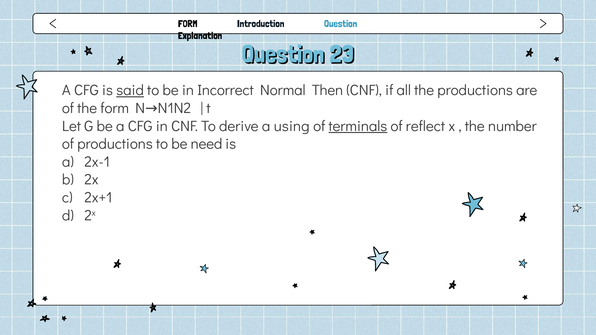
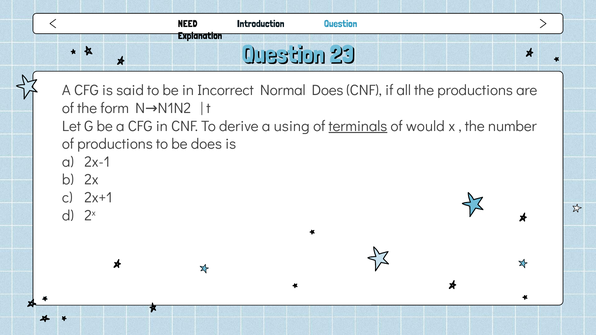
FORM at (188, 24): FORM -> NEED
said underline: present -> none
Normal Then: Then -> Does
reflect: reflect -> would
be need: need -> does
